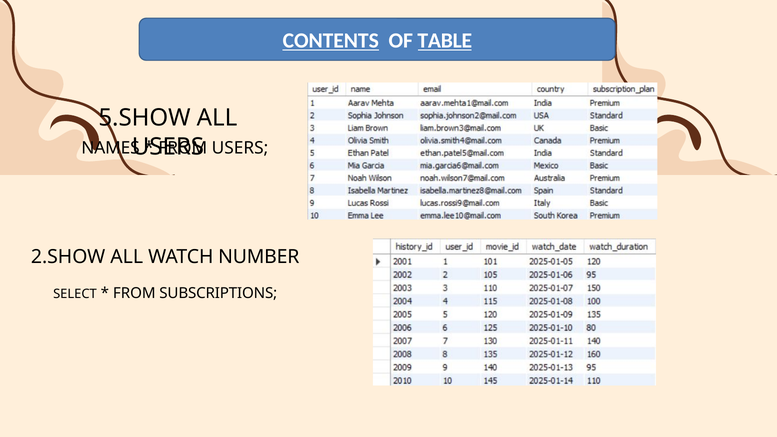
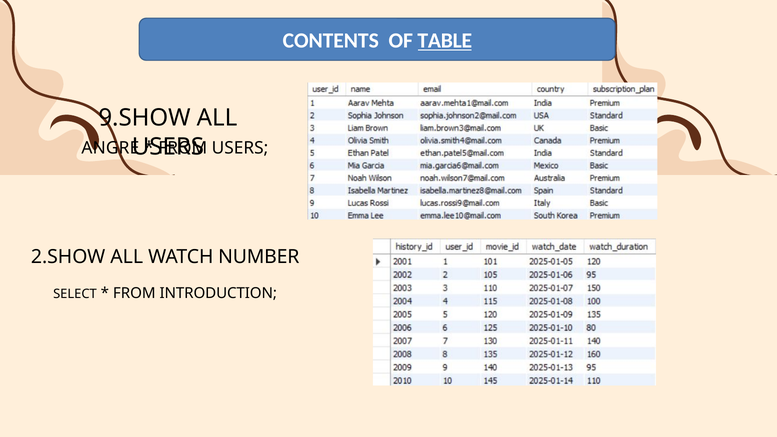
CONTENTS underline: present -> none
5.SHOW: 5.SHOW -> 9.SHOW
NAMES: NAMES -> ANGRE
SUBSCRIPTIONS: SUBSCRIPTIONS -> INTRODUCTION
